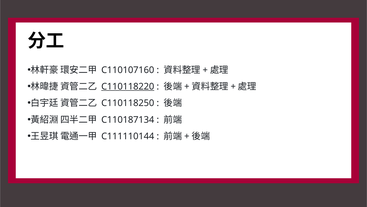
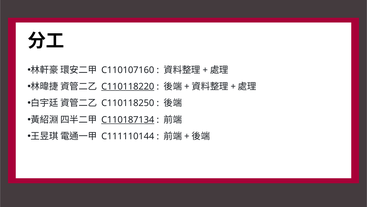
C110187134 underline: none -> present
